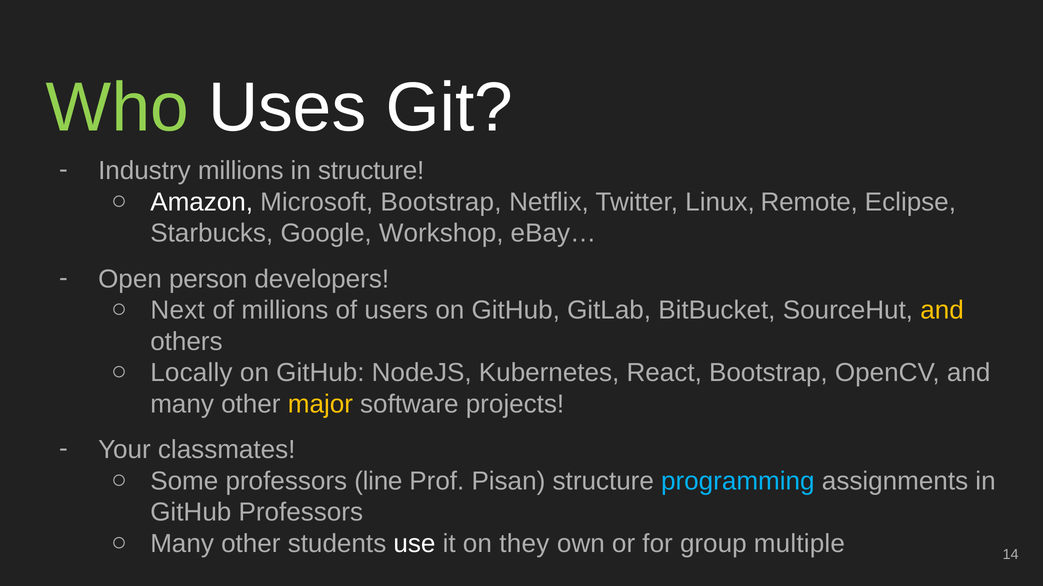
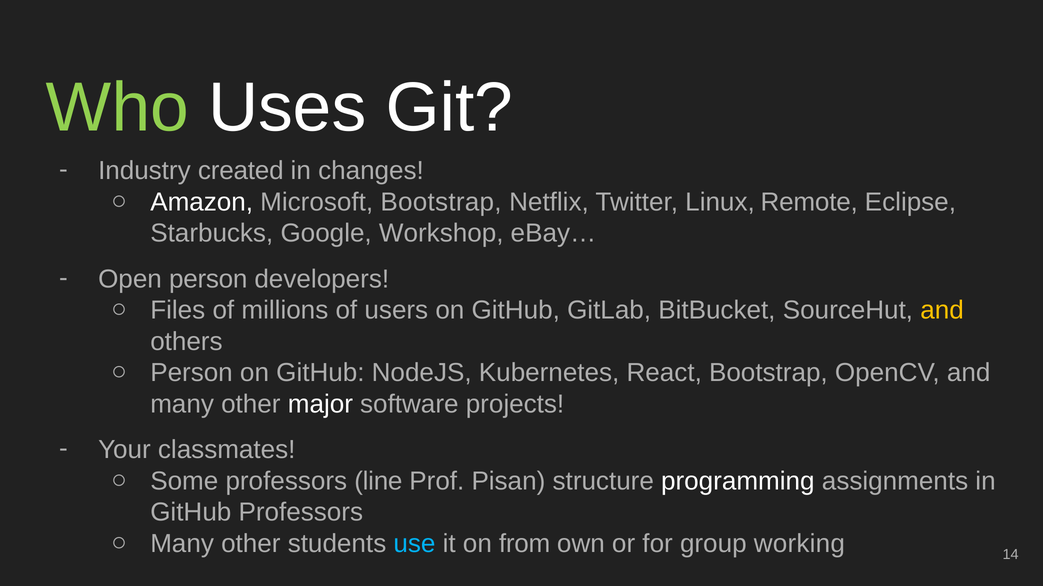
Industry millions: millions -> created
in structure: structure -> changes
Next: Next -> Files
Locally at (191, 373): Locally -> Person
major colour: yellow -> white
programming colour: light blue -> white
use colour: white -> light blue
they: they -> from
multiple: multiple -> working
